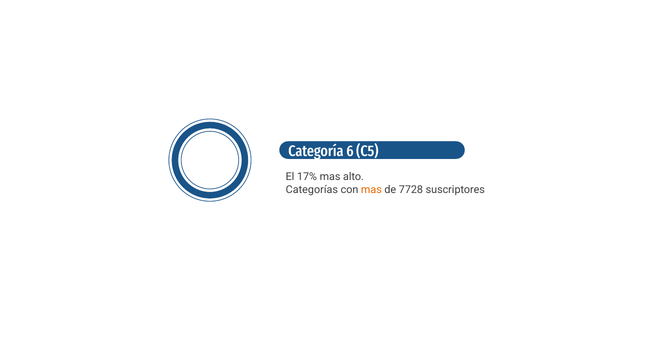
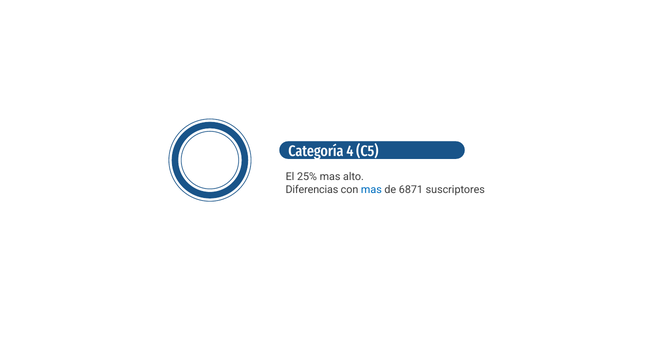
6: 6 -> 4
17%: 17% -> 25%
Categorías: Categorías -> Diferencias
mas at (371, 190) colour: orange -> blue
7728: 7728 -> 6871
